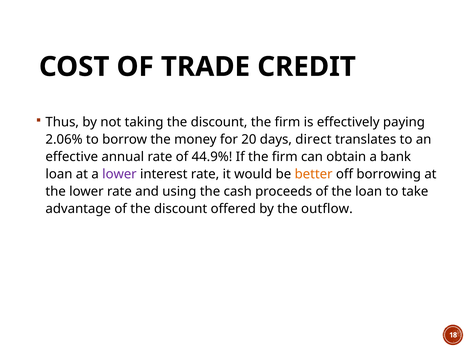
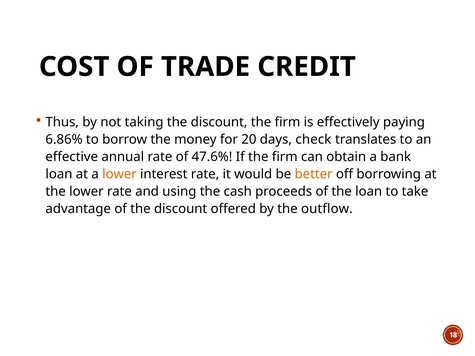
2.06%: 2.06% -> 6.86%
direct: direct -> check
44.9%: 44.9% -> 47.6%
lower at (119, 174) colour: purple -> orange
